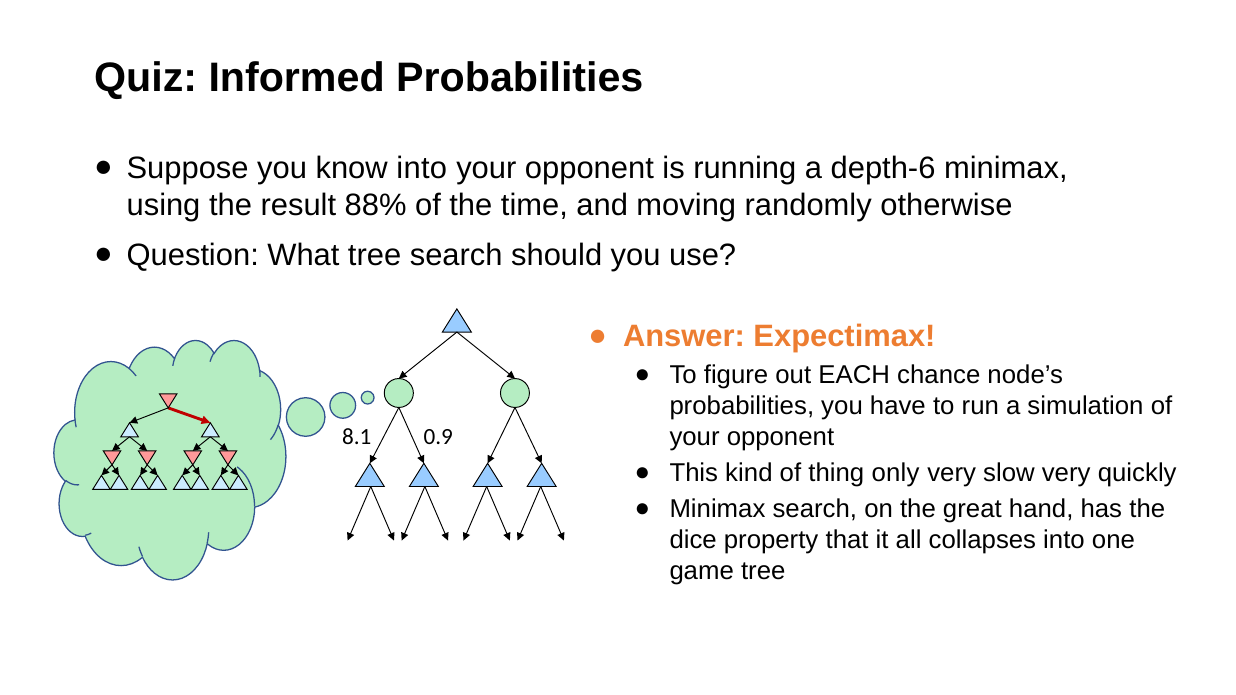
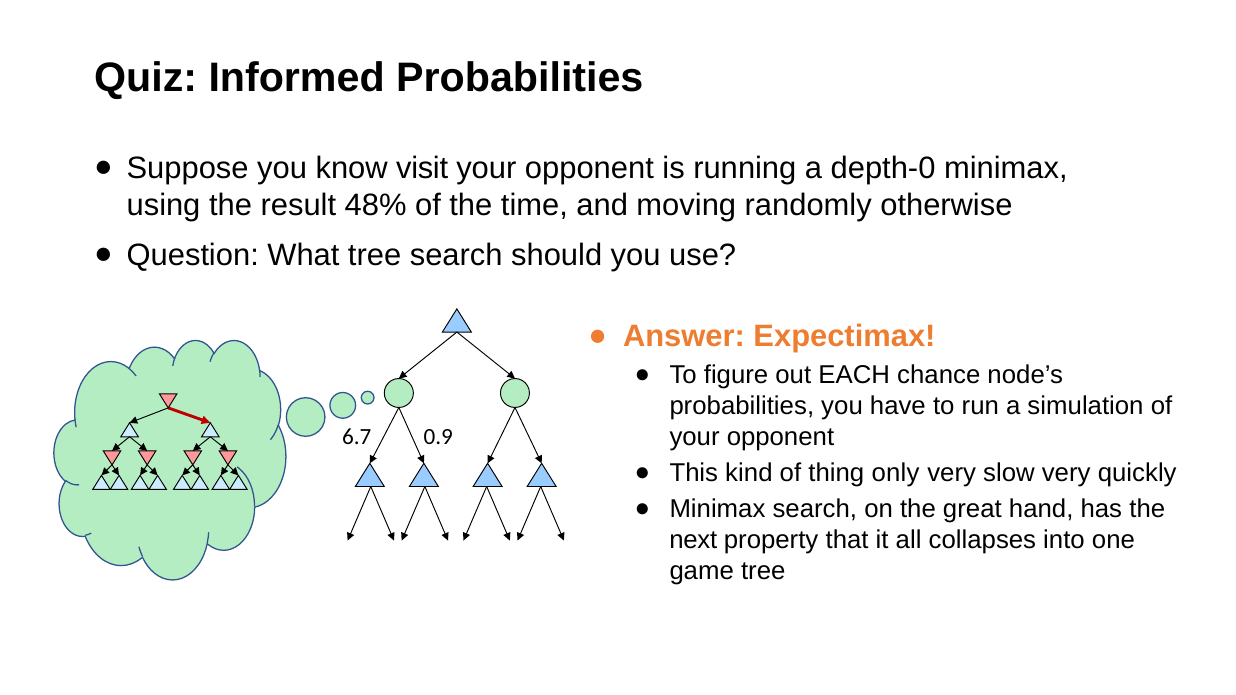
know into: into -> visit
depth-6: depth-6 -> depth-0
88%: 88% -> 48%
8.1: 8.1 -> 6.7
dice: dice -> next
